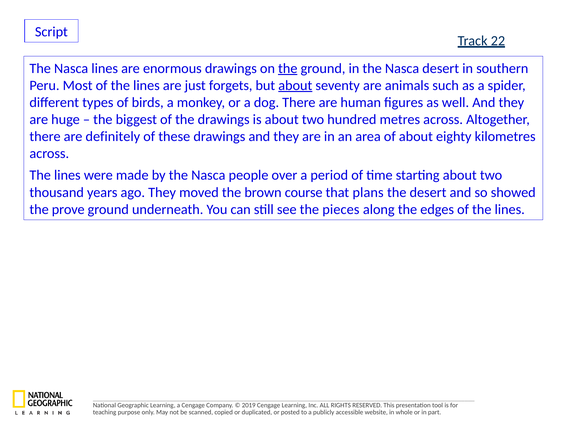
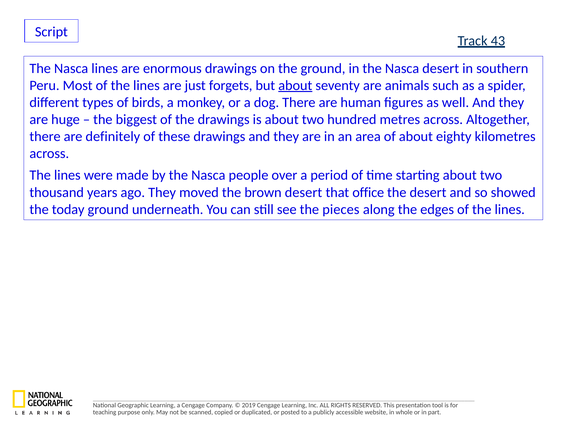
22: 22 -> 43
the at (288, 68) underline: present -> none
brown course: course -> desert
plans: plans -> office
prove: prove -> today
